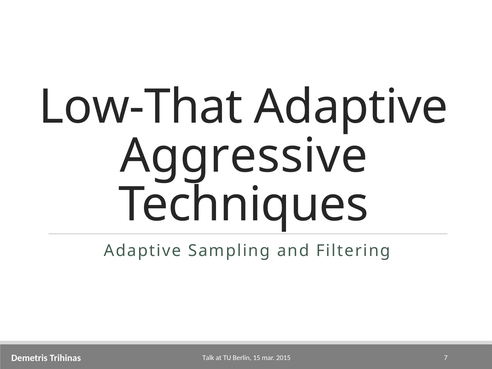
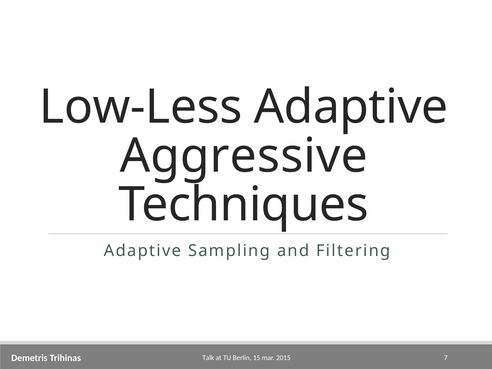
Low-That: Low-That -> Low-Less
